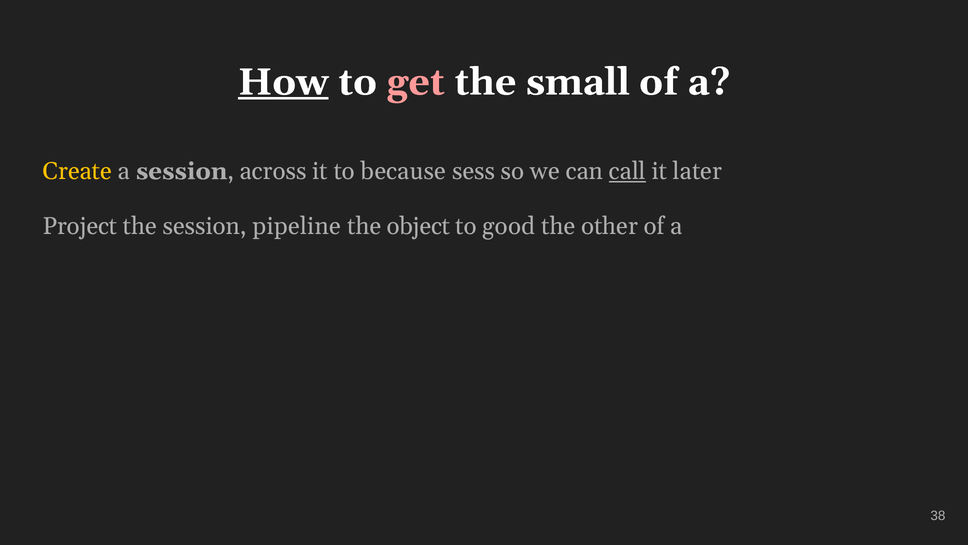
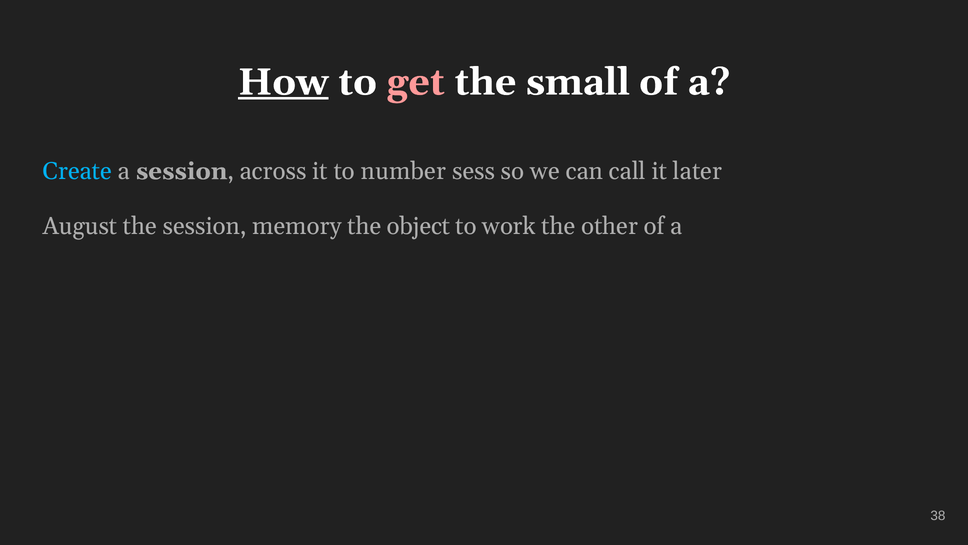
Create colour: yellow -> light blue
because: because -> number
call underline: present -> none
Project: Project -> August
pipeline: pipeline -> memory
good: good -> work
